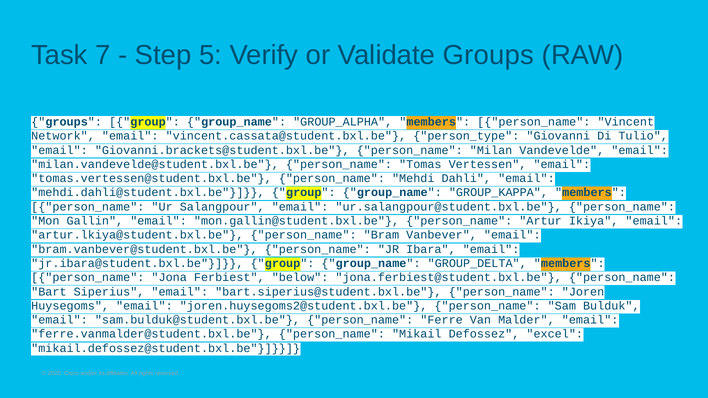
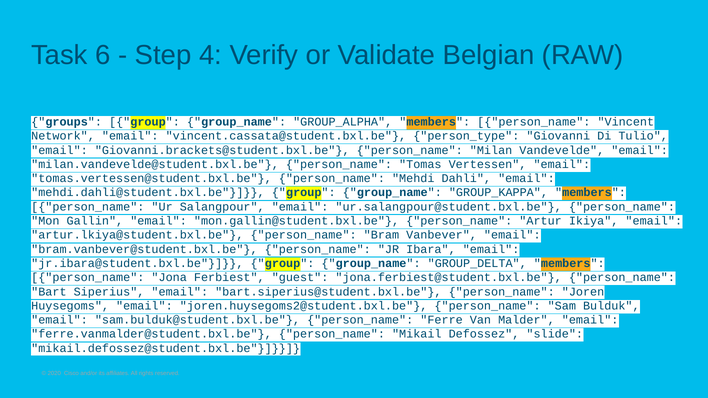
7: 7 -> 6
5: 5 -> 4
Validate Groups: Groups -> Belgian
below: below -> guest
excel: excel -> slide
